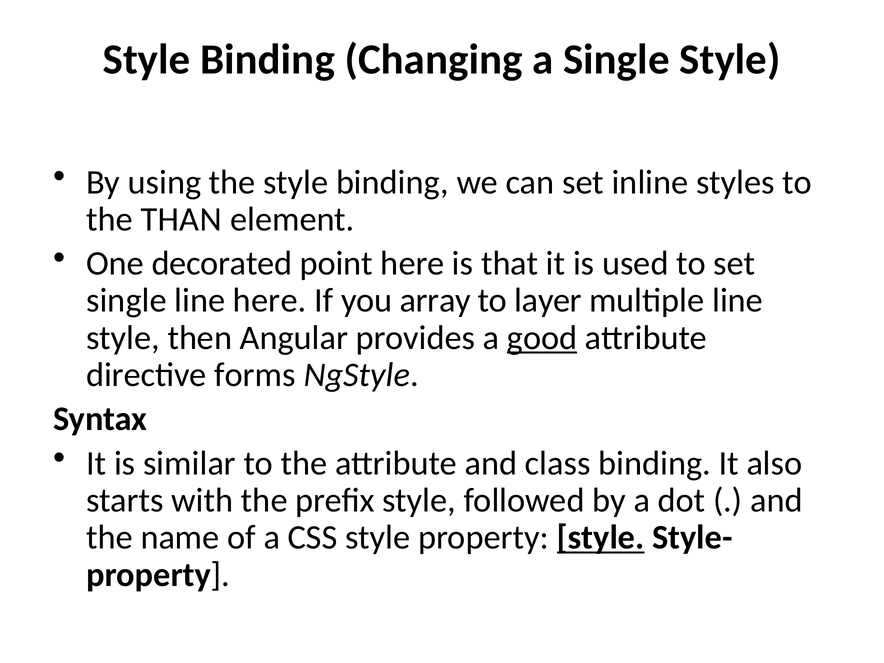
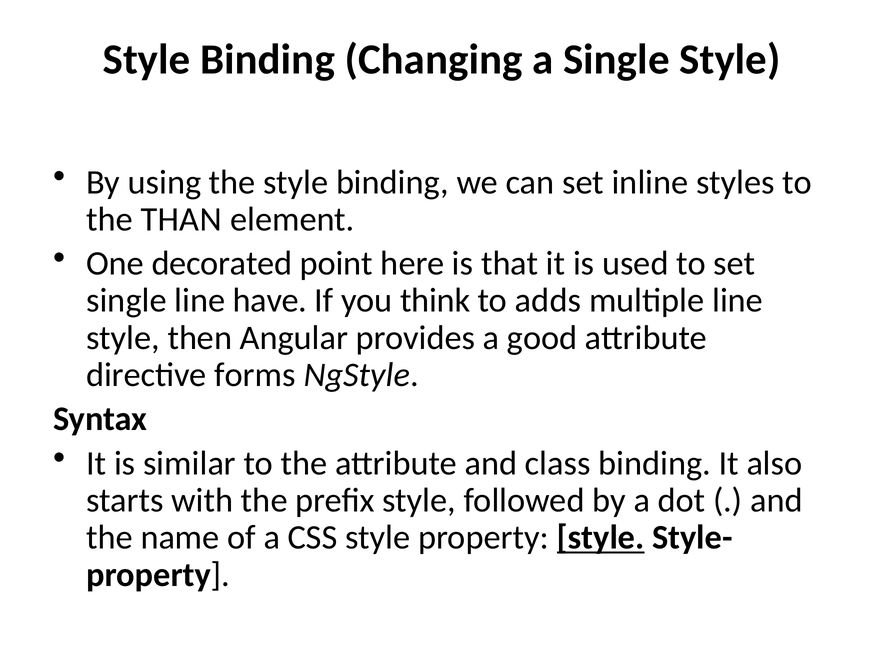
line here: here -> have
array: array -> think
layer: layer -> adds
good underline: present -> none
